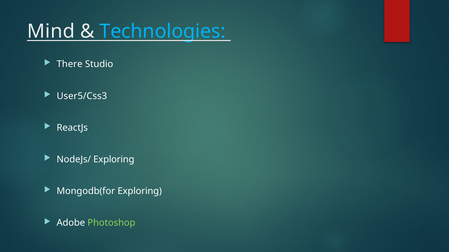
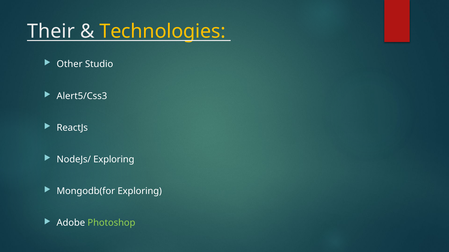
Mind: Mind -> Their
Technologies colour: light blue -> yellow
There: There -> Other
User5/Css3: User5/Css3 -> Alert5/Css3
